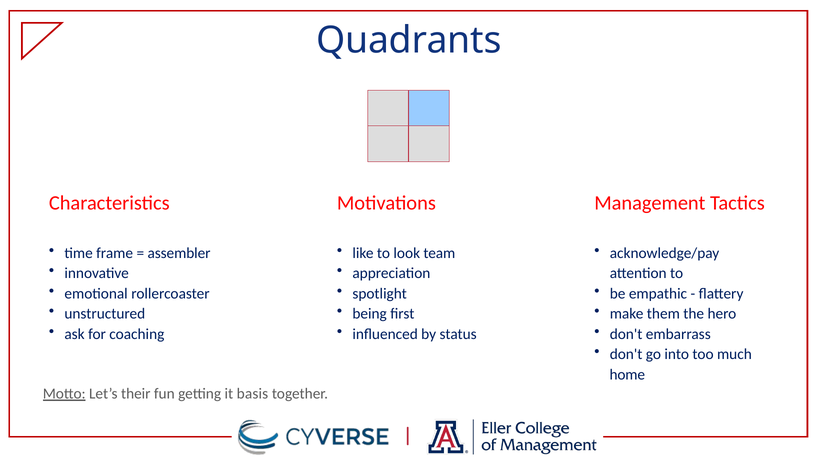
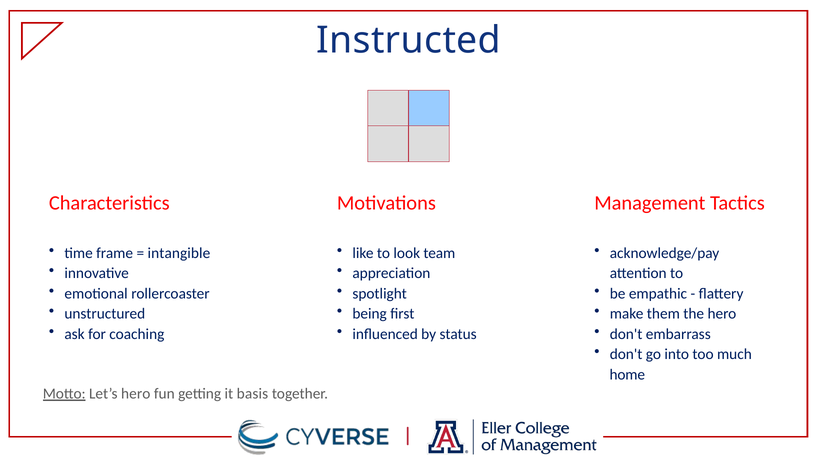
Quadrants: Quadrants -> Instructed
assembler: assembler -> intangible
Let’s their: their -> hero
